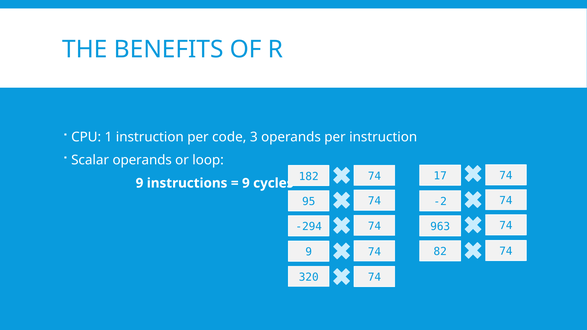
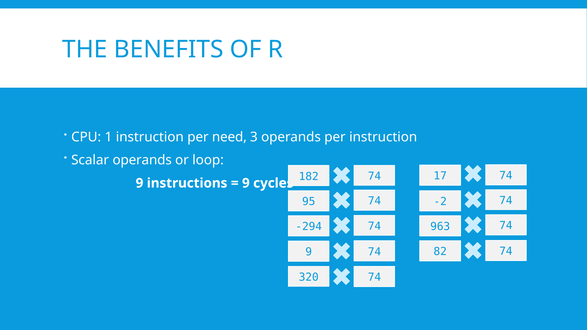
code: code -> need
